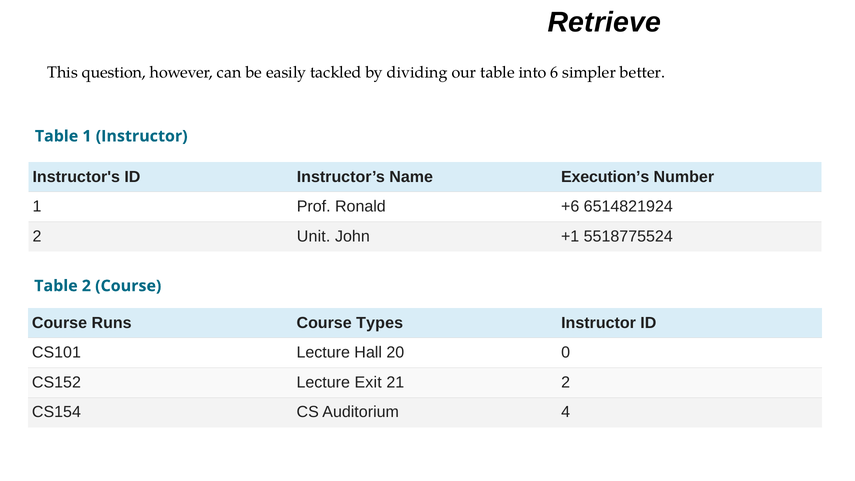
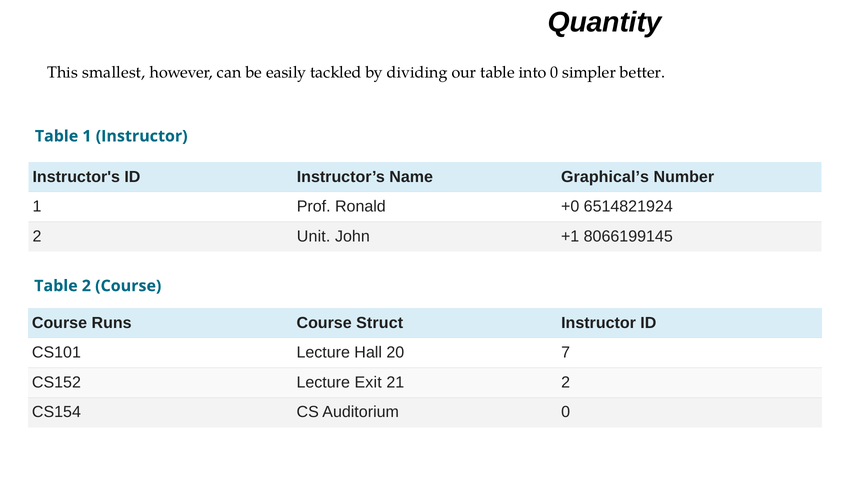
Retrieve: Retrieve -> Quantity
question: question -> smallest
into 6: 6 -> 0
Execution’s: Execution’s -> Graphical’s
+6: +6 -> +0
5518775524: 5518775524 -> 8066199145
Types: Types -> Struct
0: 0 -> 7
Auditorium 4: 4 -> 0
